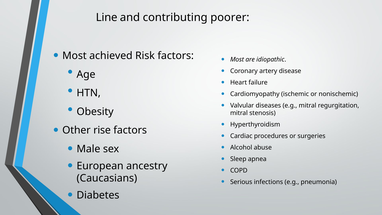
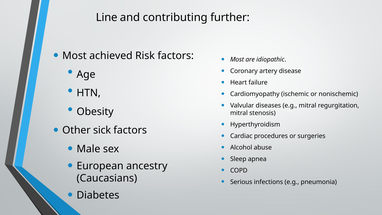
poorer: poorer -> further
rise: rise -> sick
